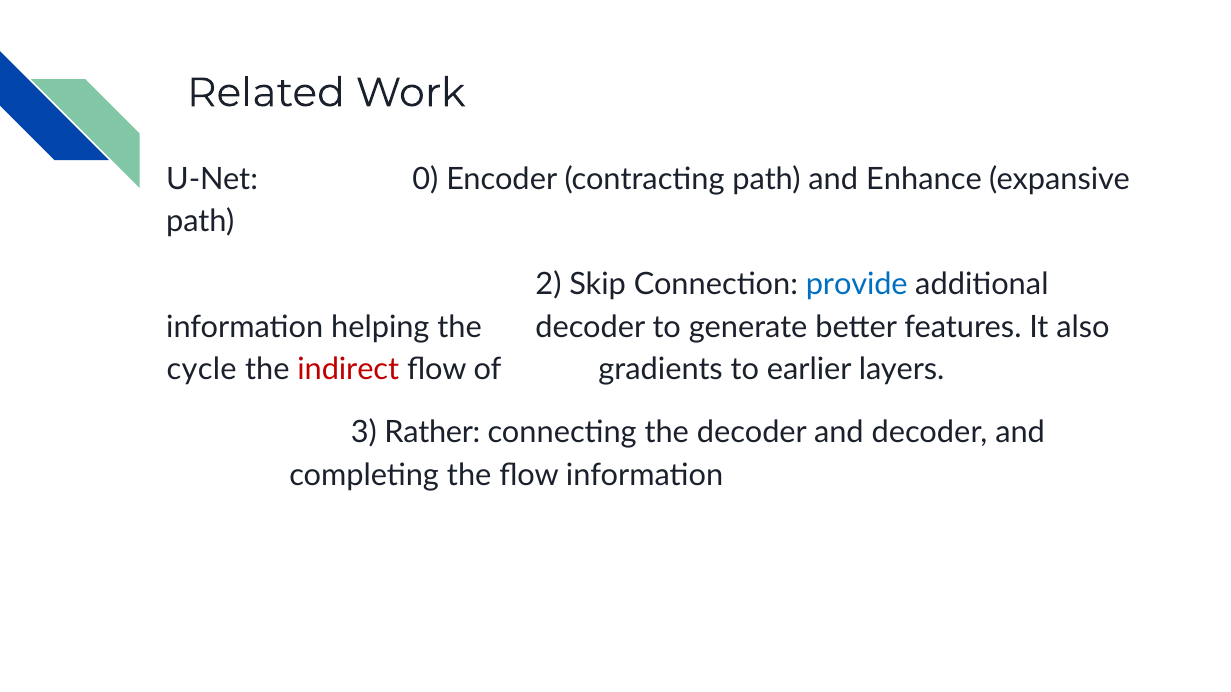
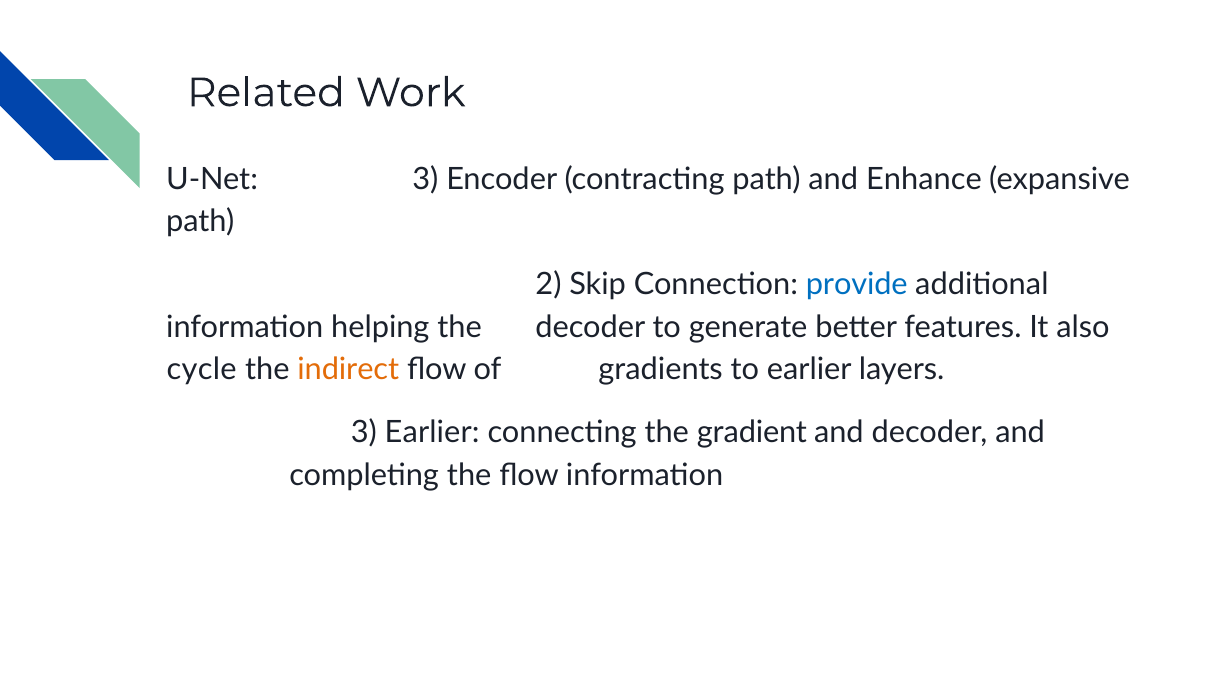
U-Net 0: 0 -> 3
indirect colour: red -> orange
3 Rather: Rather -> Earlier
connecting the decoder: decoder -> gradient
